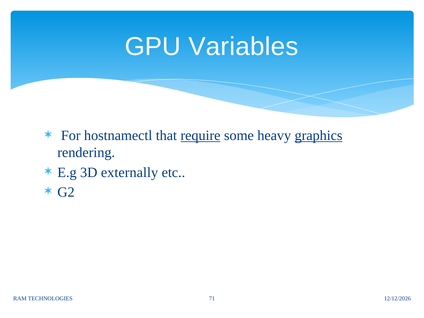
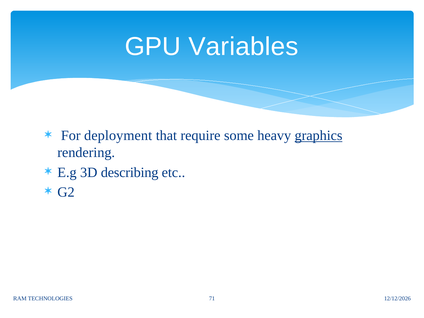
hostnamectl: hostnamectl -> deployment
require underline: present -> none
externally: externally -> describing
